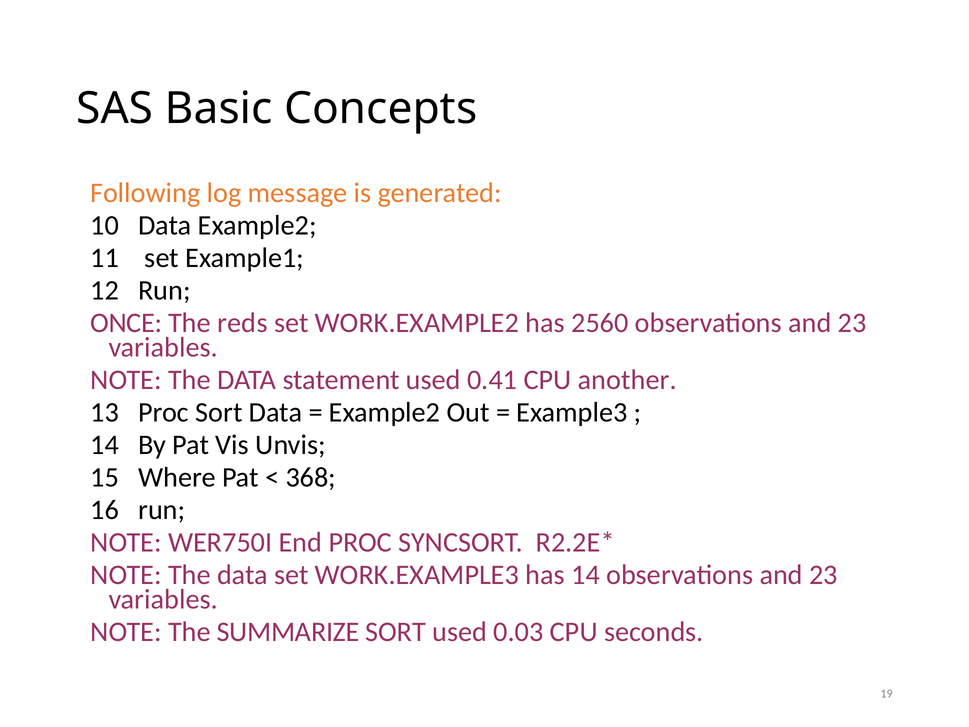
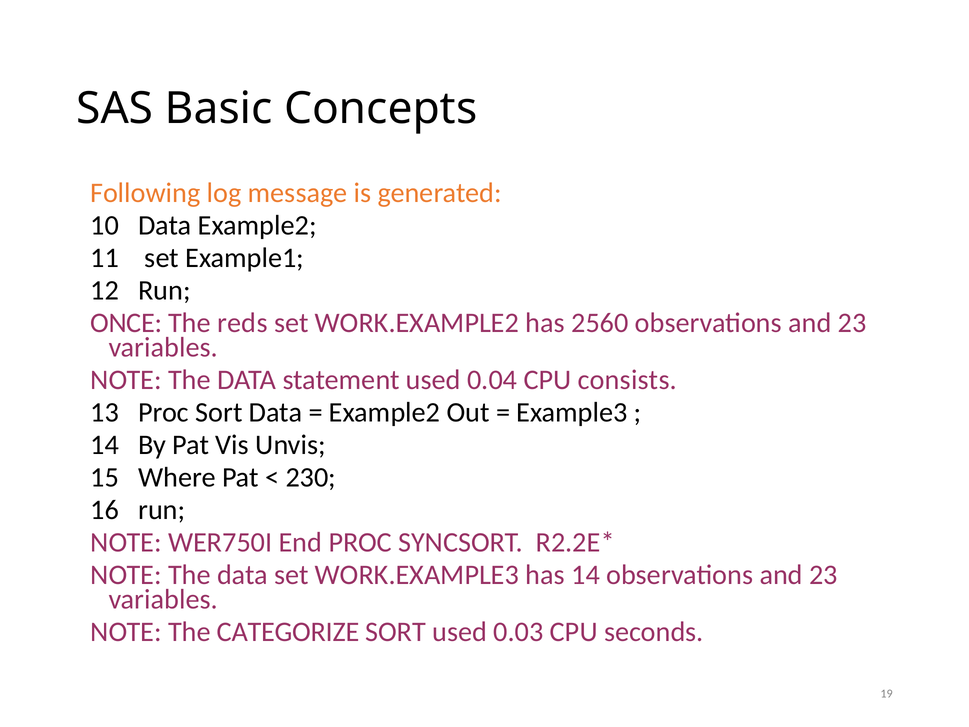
0.41: 0.41 -> 0.04
another: another -> consists
368: 368 -> 230
SUMMARIZE: SUMMARIZE -> CATEGORIZE
